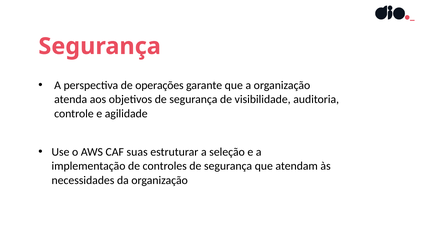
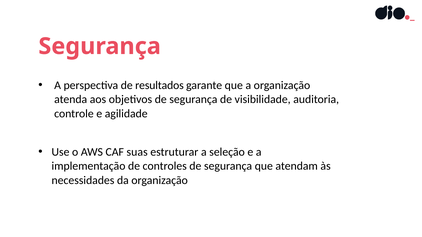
operações: operações -> resultados
